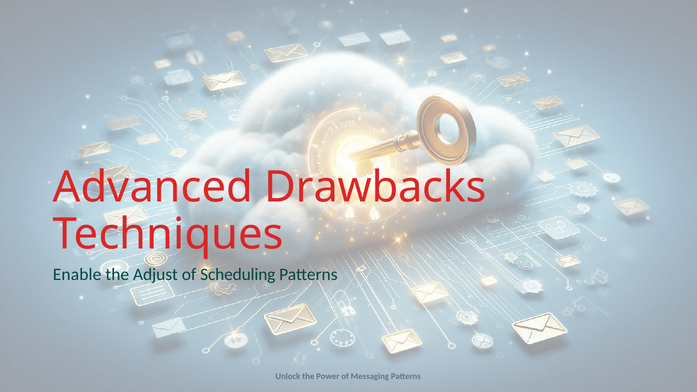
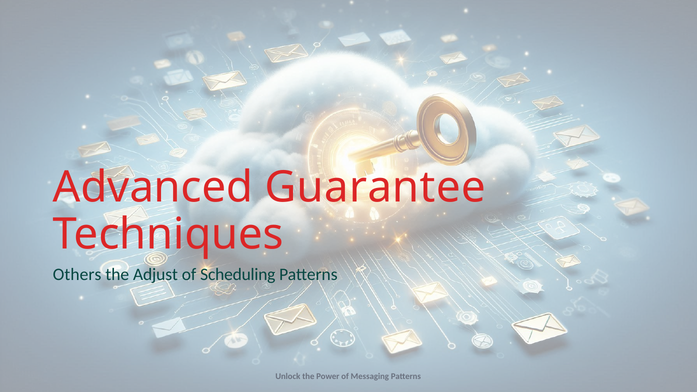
Drawbacks: Drawbacks -> Guarantee
Enable: Enable -> Others
